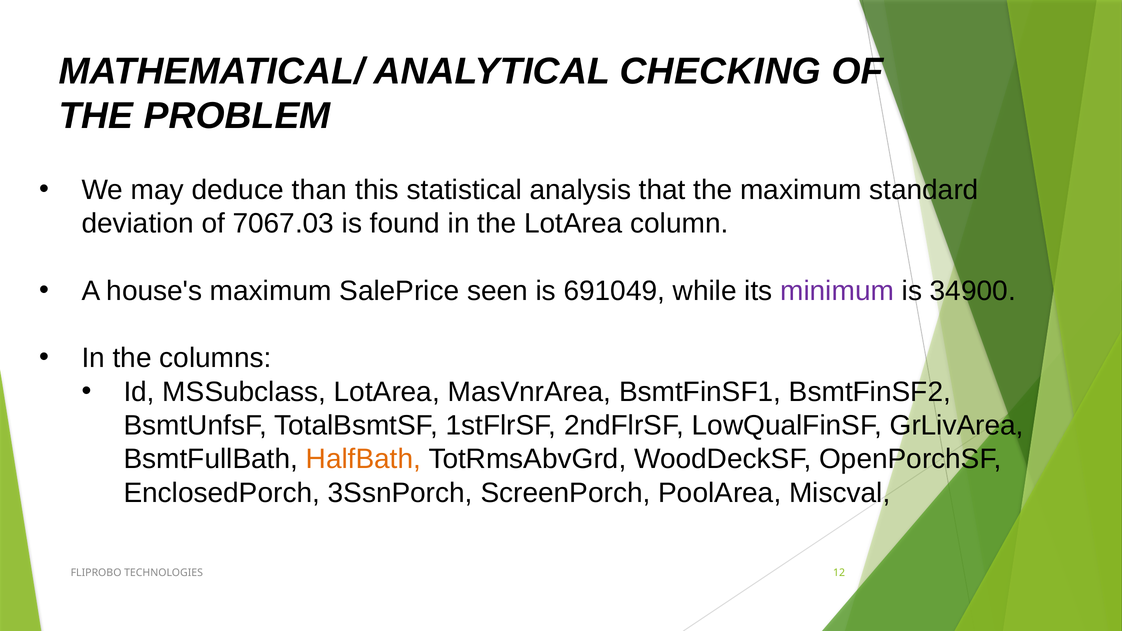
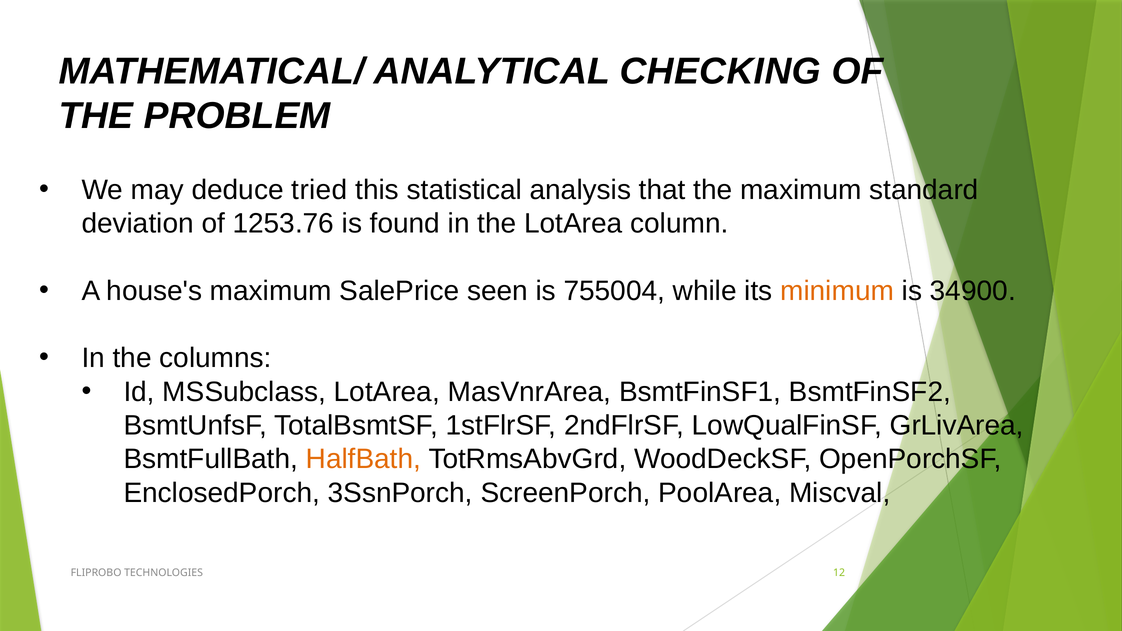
than: than -> tried
7067.03: 7067.03 -> 1253.76
691049: 691049 -> 755004
minimum colour: purple -> orange
